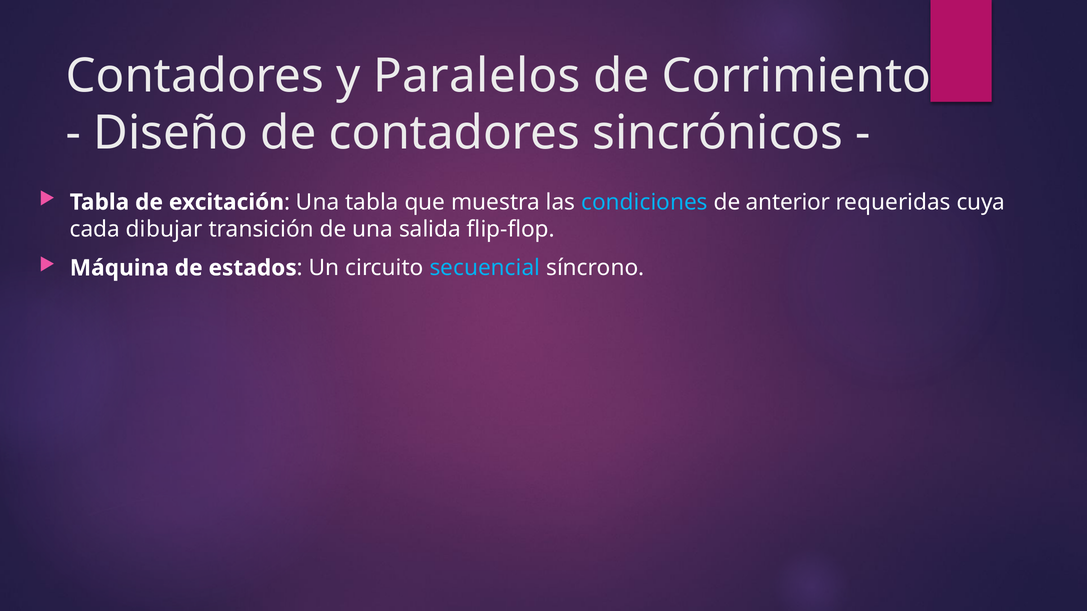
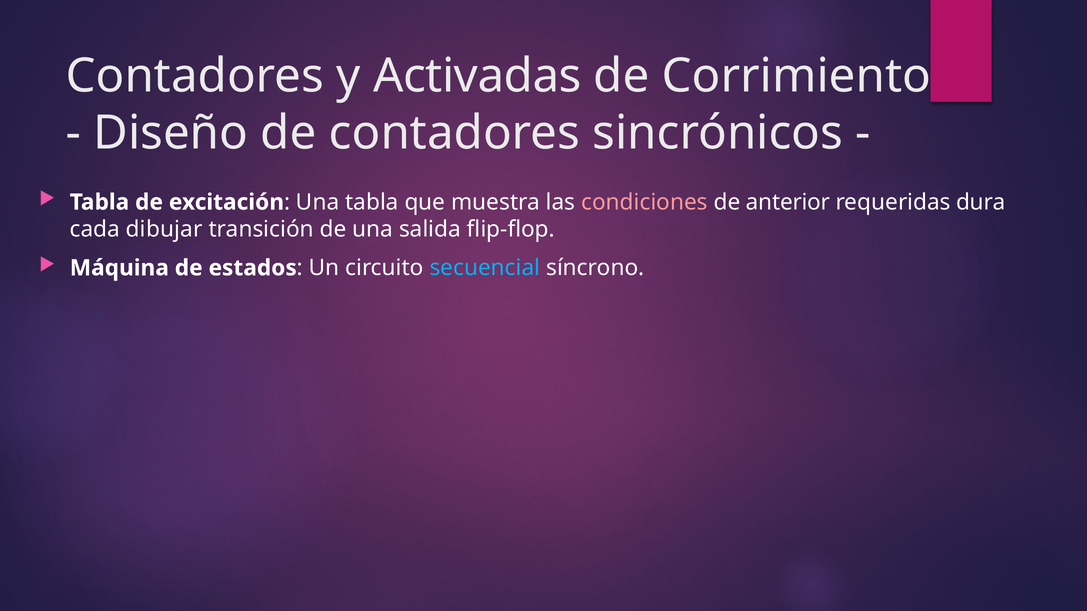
Paralelos: Paralelos -> Activadas
condiciones colour: light blue -> pink
cuya: cuya -> dura
